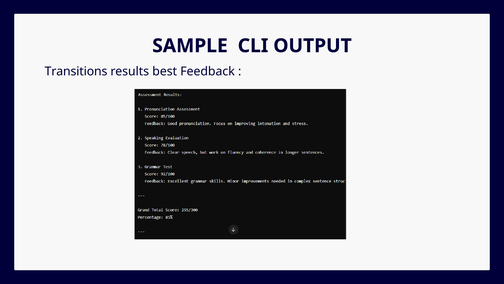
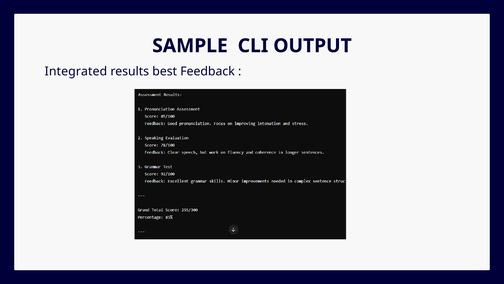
Transitions: Transitions -> Integrated
